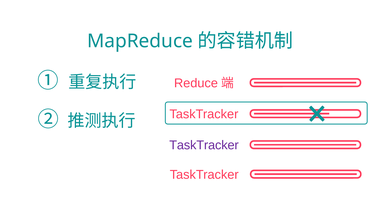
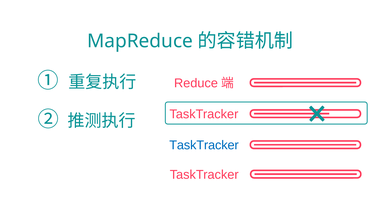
TaskTracker at (204, 145) colour: purple -> blue
